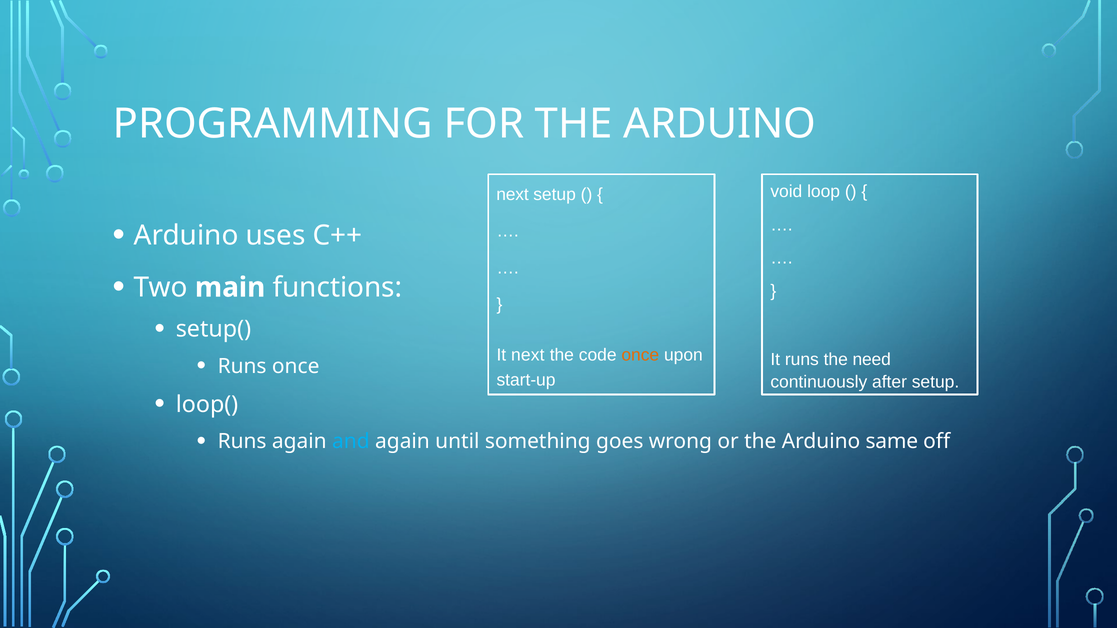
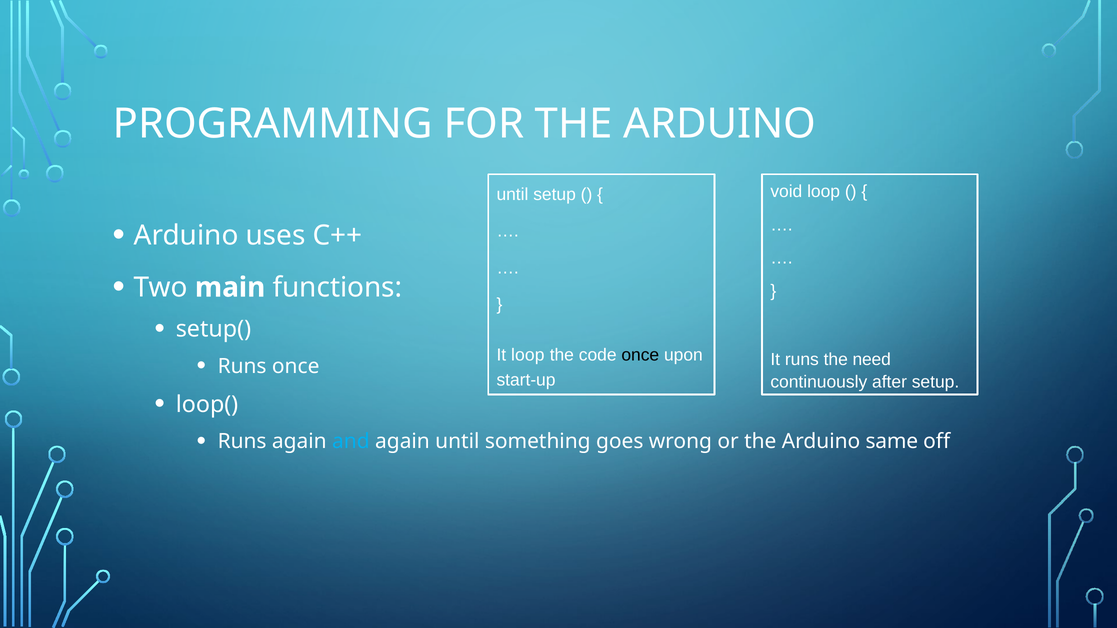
next at (513, 194): next -> until
It next: next -> loop
once at (640, 355) colour: orange -> black
